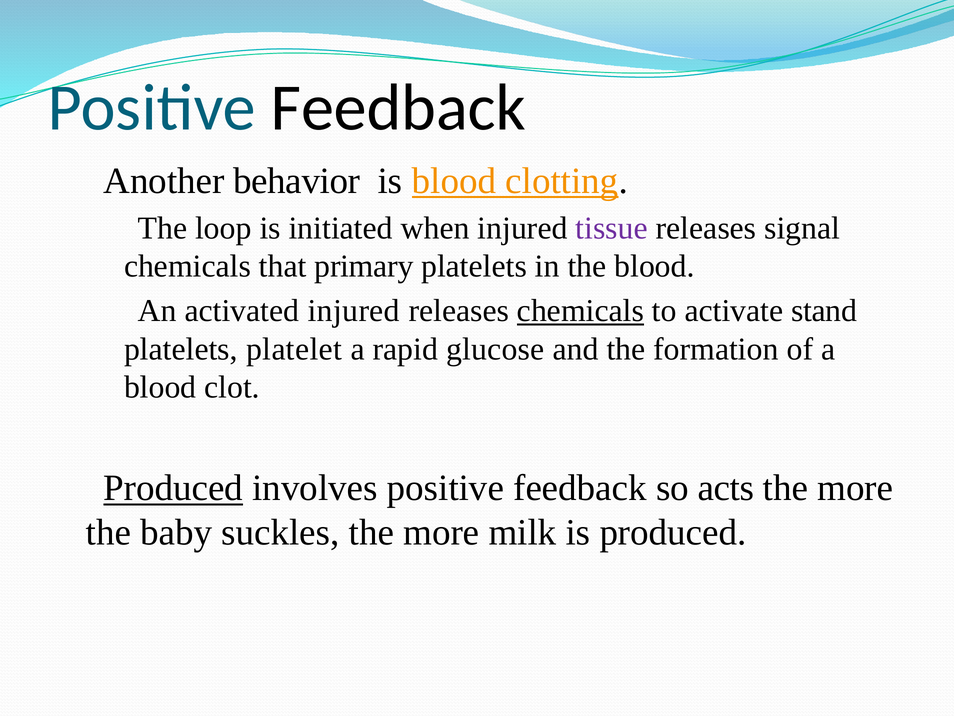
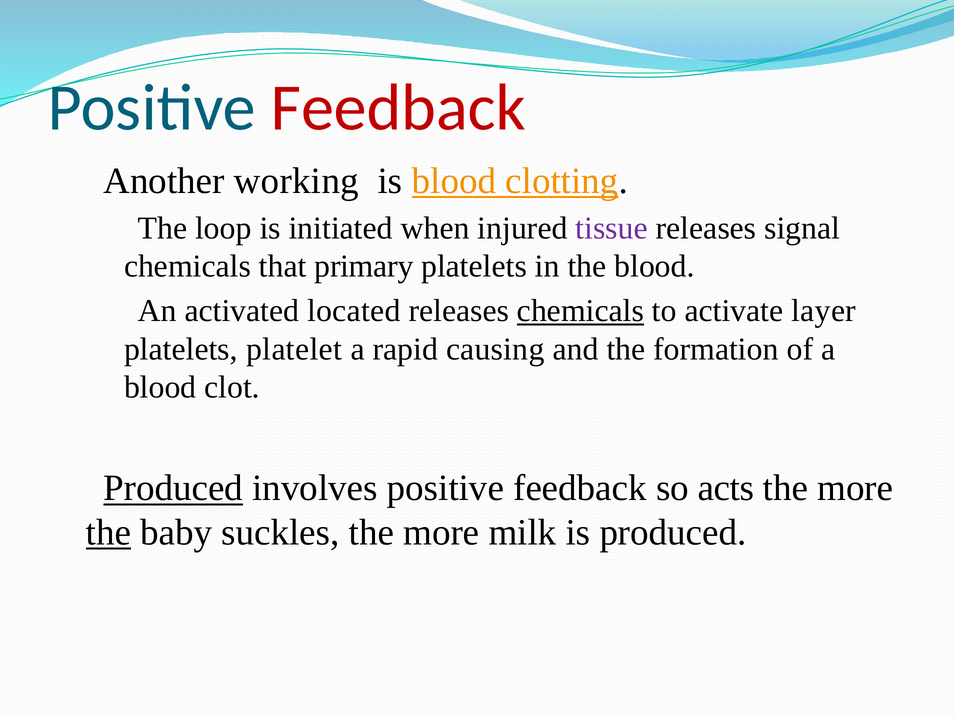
Feedback at (398, 108) colour: black -> red
behavior: behavior -> working
activated injured: injured -> located
stand: stand -> layer
glucose: glucose -> causing
the at (108, 532) underline: none -> present
